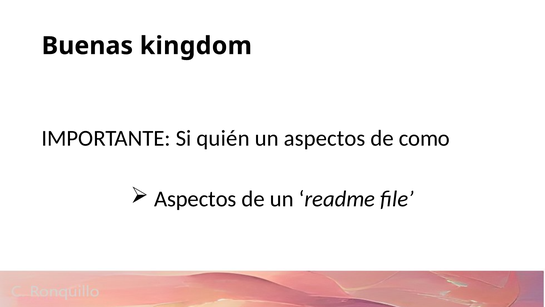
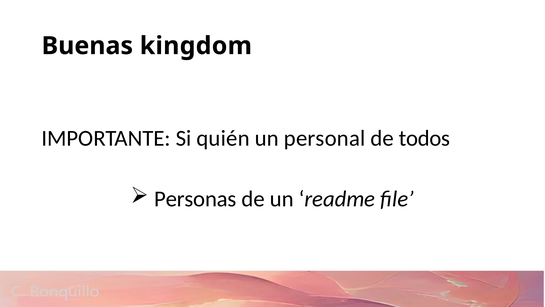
un aspectos: aspectos -> personal
como: como -> todos
Aspectos at (195, 199): Aspectos -> Personas
